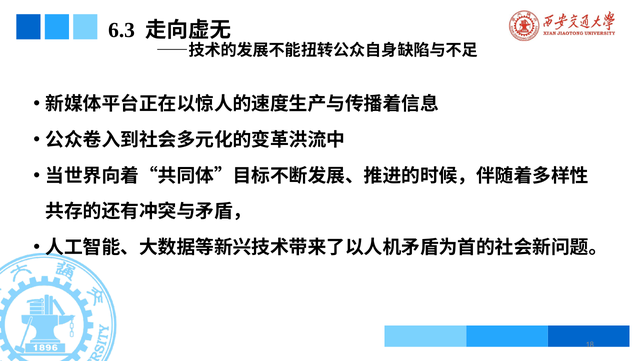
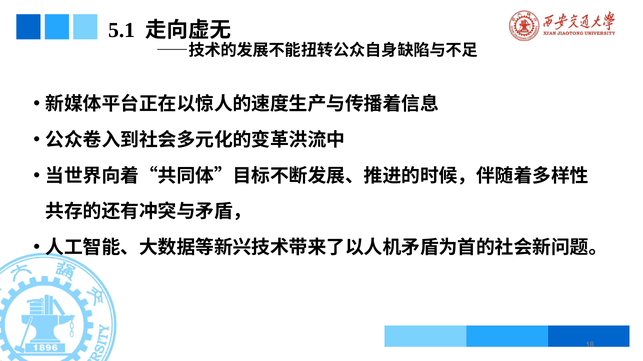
6.3: 6.3 -> 5.1
